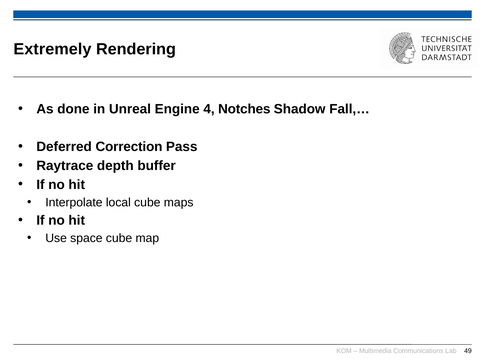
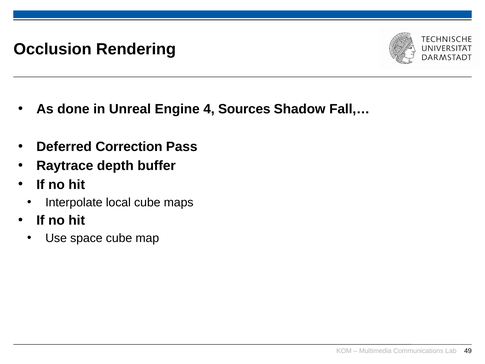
Extremely: Extremely -> Occlusion
Notches: Notches -> Sources
